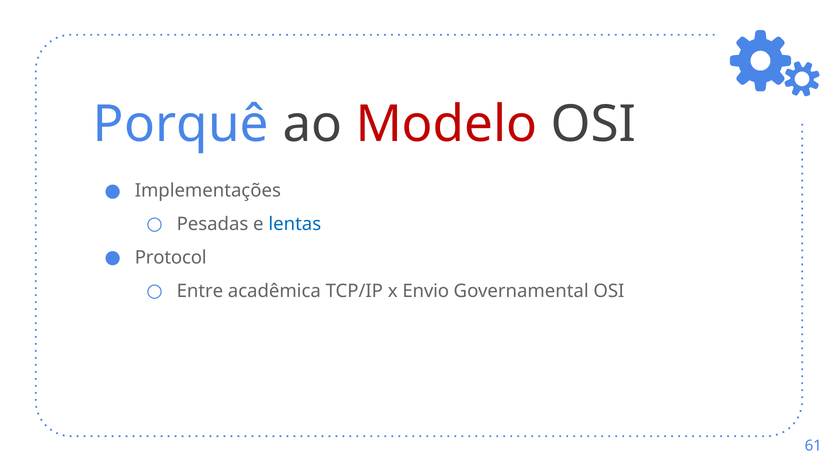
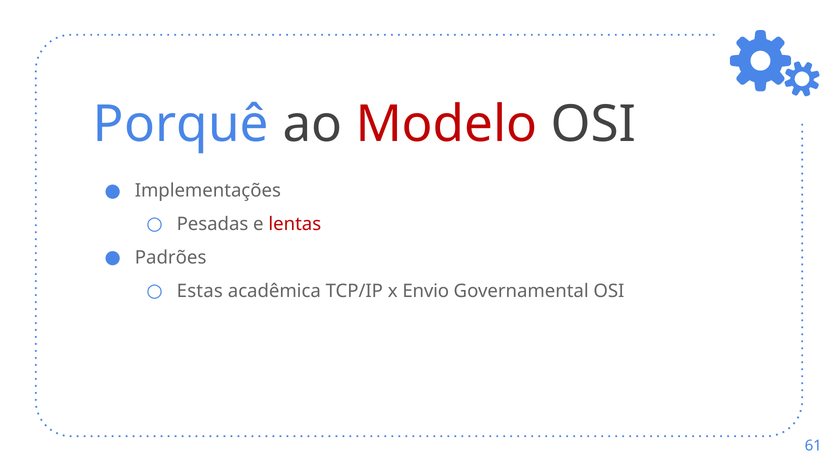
lentas colour: blue -> red
Protocol: Protocol -> Padrões
Entre: Entre -> Estas
